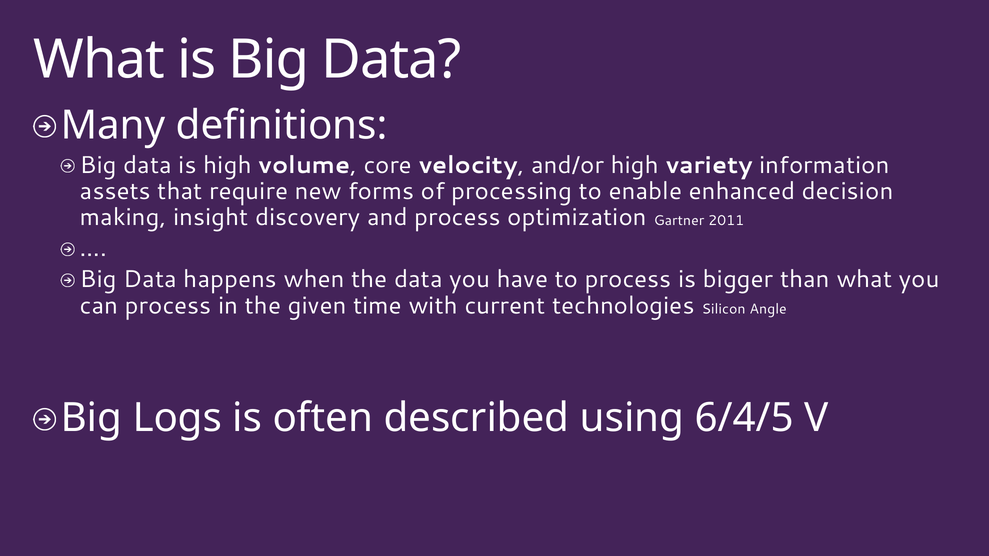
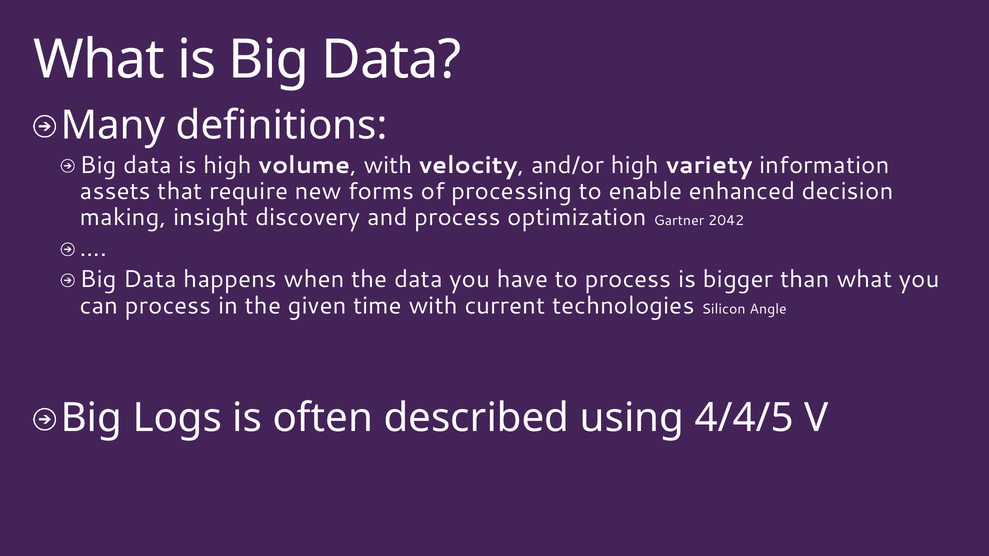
volume core: core -> with
2011: 2011 -> 2042
6/4/5: 6/4/5 -> 4/4/5
